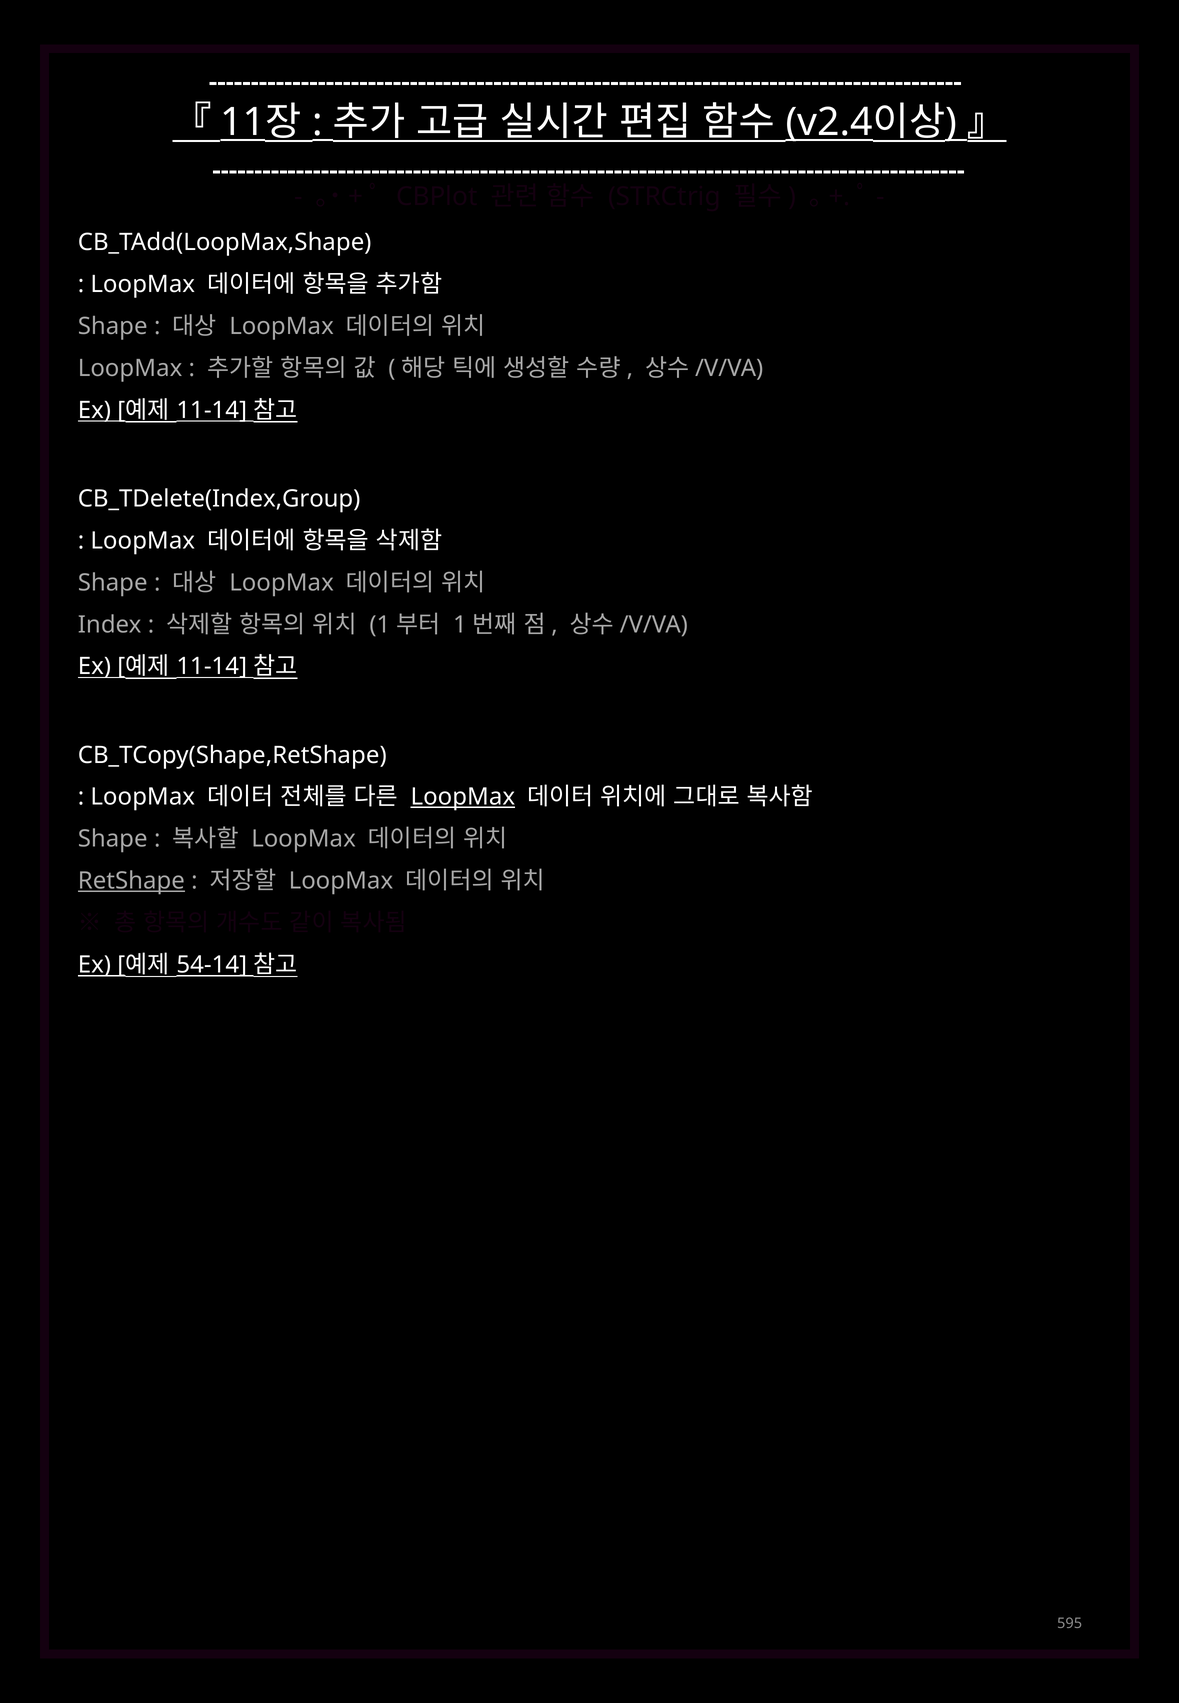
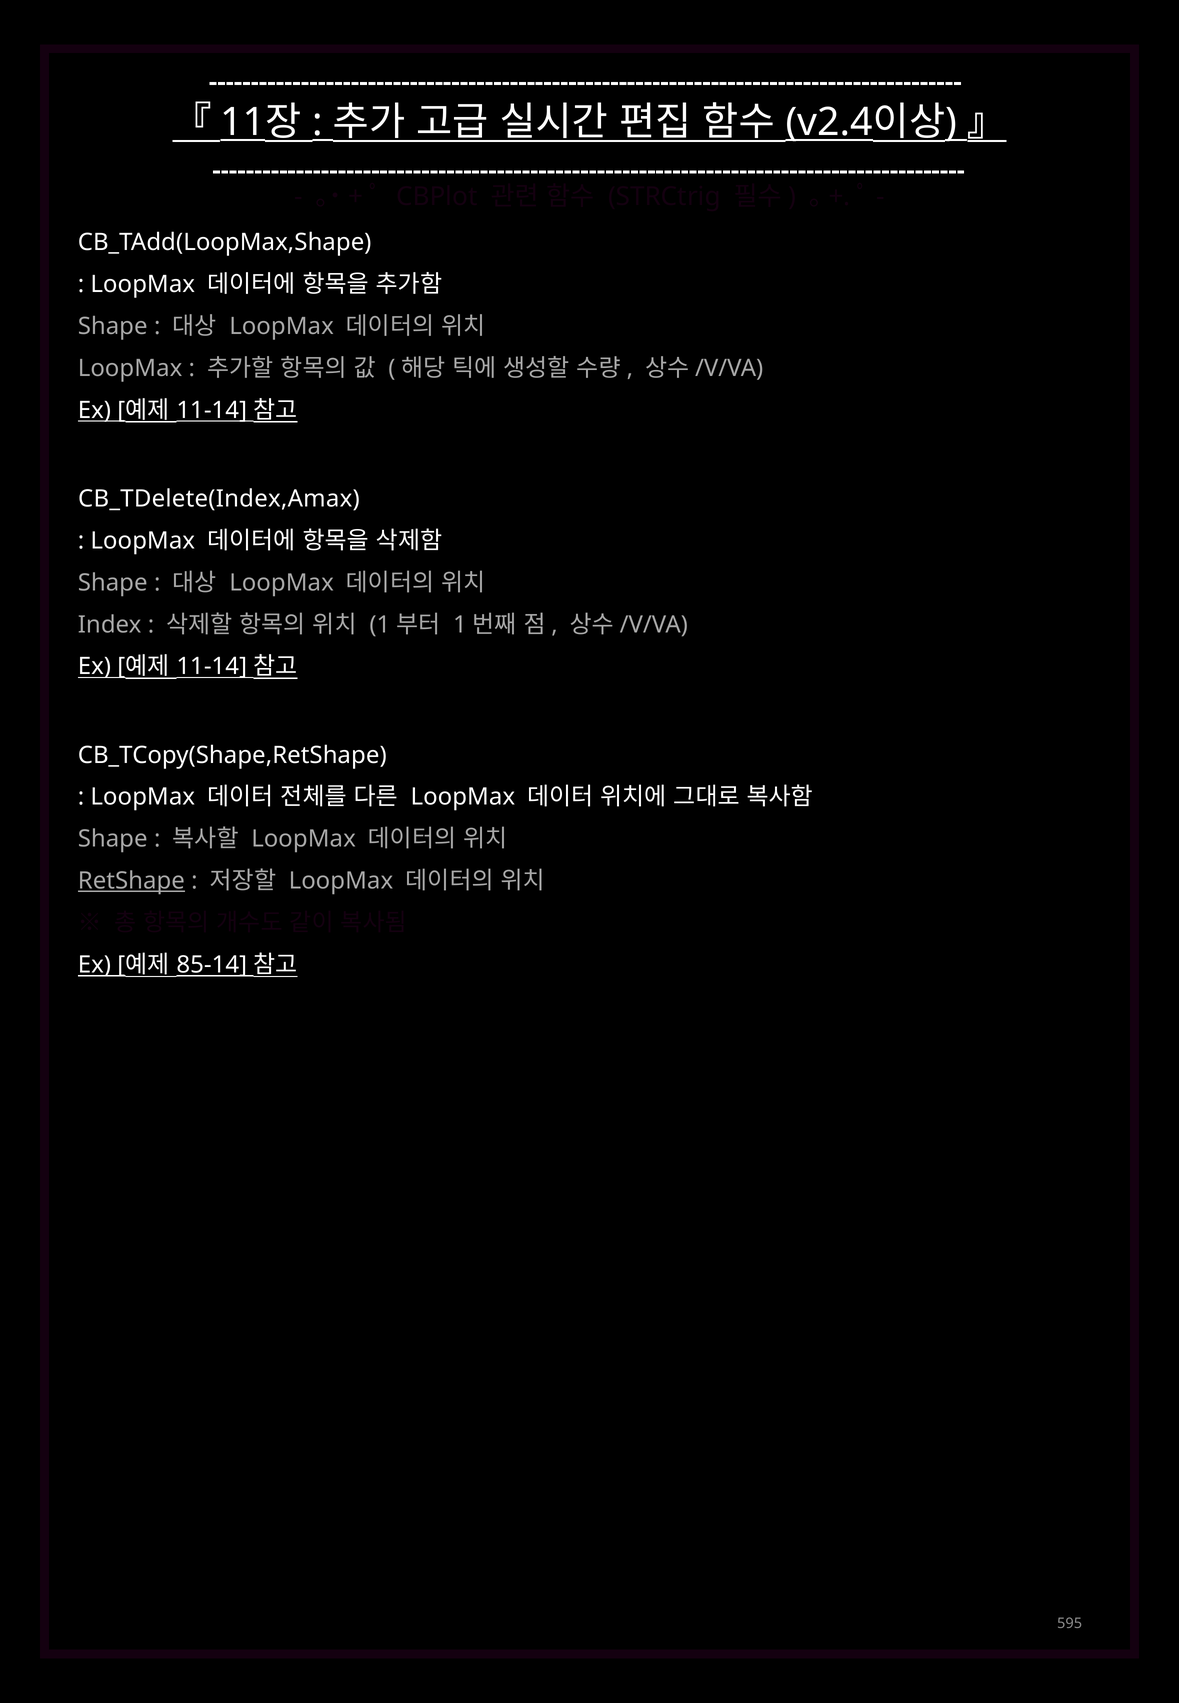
CB_TDelete(Index,Group: CB_TDelete(Index,Group -> CB_TDelete(Index,Amax
LoopMax at (463, 797) underline: present -> none
54-14: 54-14 -> 85-14
